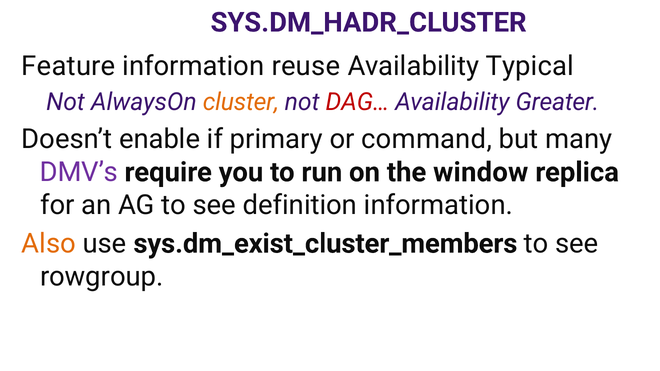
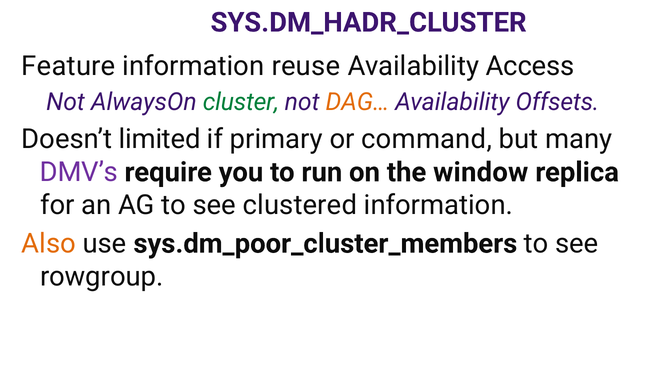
Typical: Typical -> Access
cluster colour: orange -> green
DAG… colour: red -> orange
Greater: Greater -> Offsets
enable: enable -> limited
definition: definition -> clustered
sys.dm_exist_cluster_members: sys.dm_exist_cluster_members -> sys.dm_poor_cluster_members
